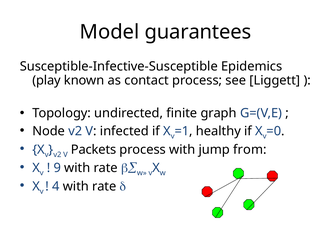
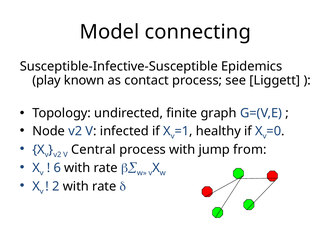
guarantees: guarantees -> connecting
Packets: Packets -> Central
9: 9 -> 6
4: 4 -> 2
